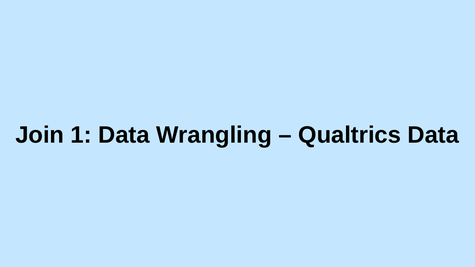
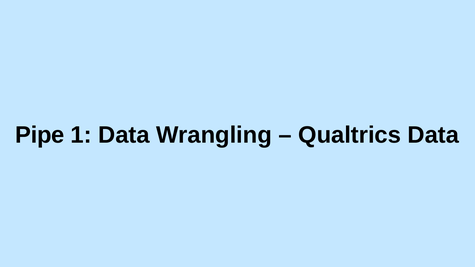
Join: Join -> Pipe
